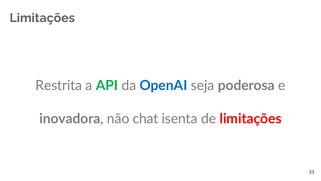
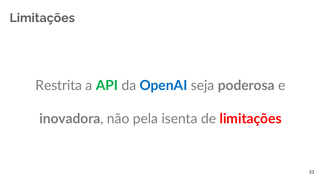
chat: chat -> pela
